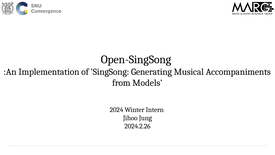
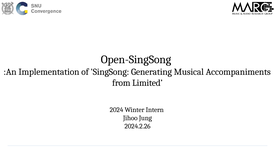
Models: Models -> Limited
